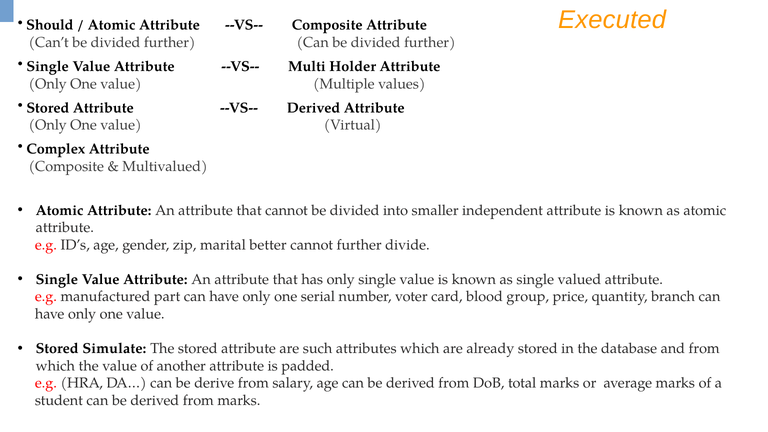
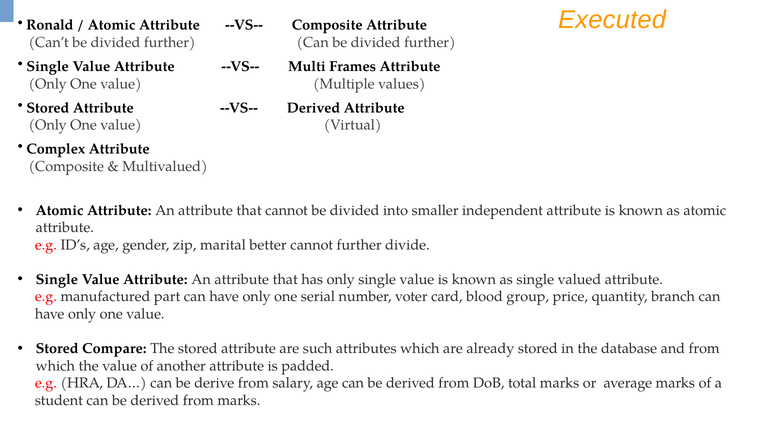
Should: Should -> Ronald
Holder: Holder -> Frames
Simulate: Simulate -> Compare
